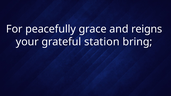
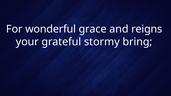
peacefully: peacefully -> wonderful
station: station -> stormy
